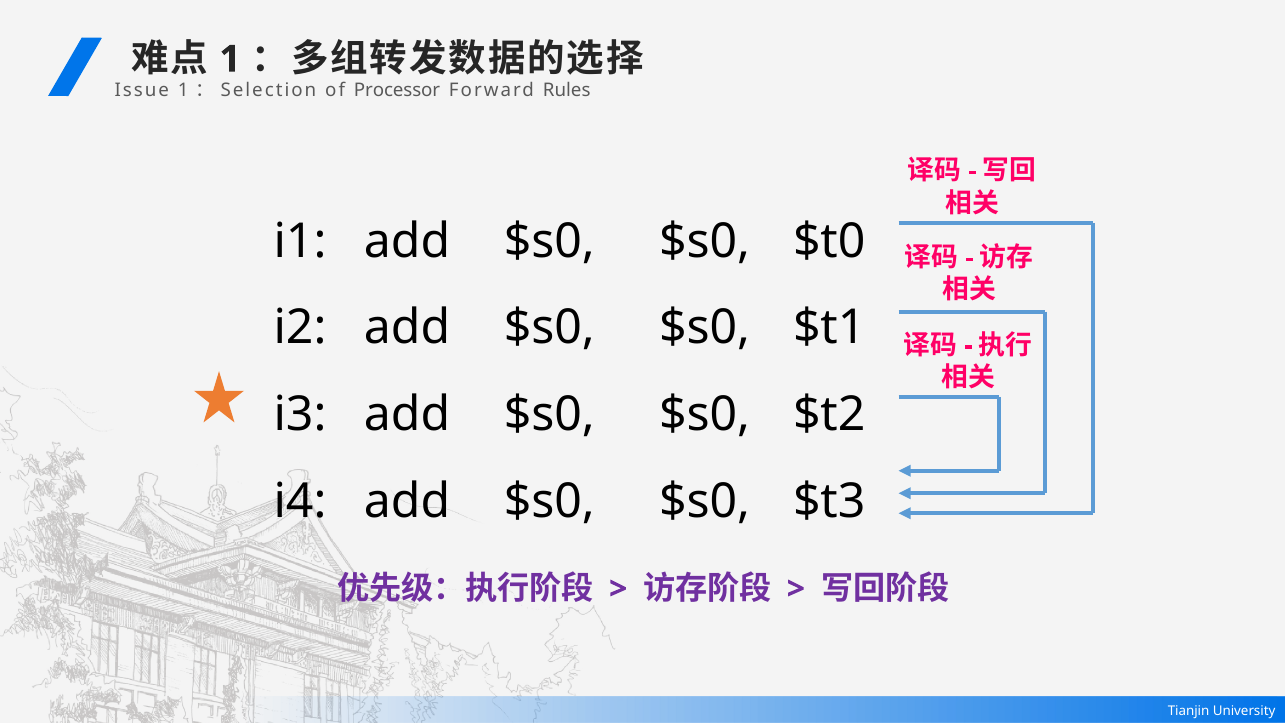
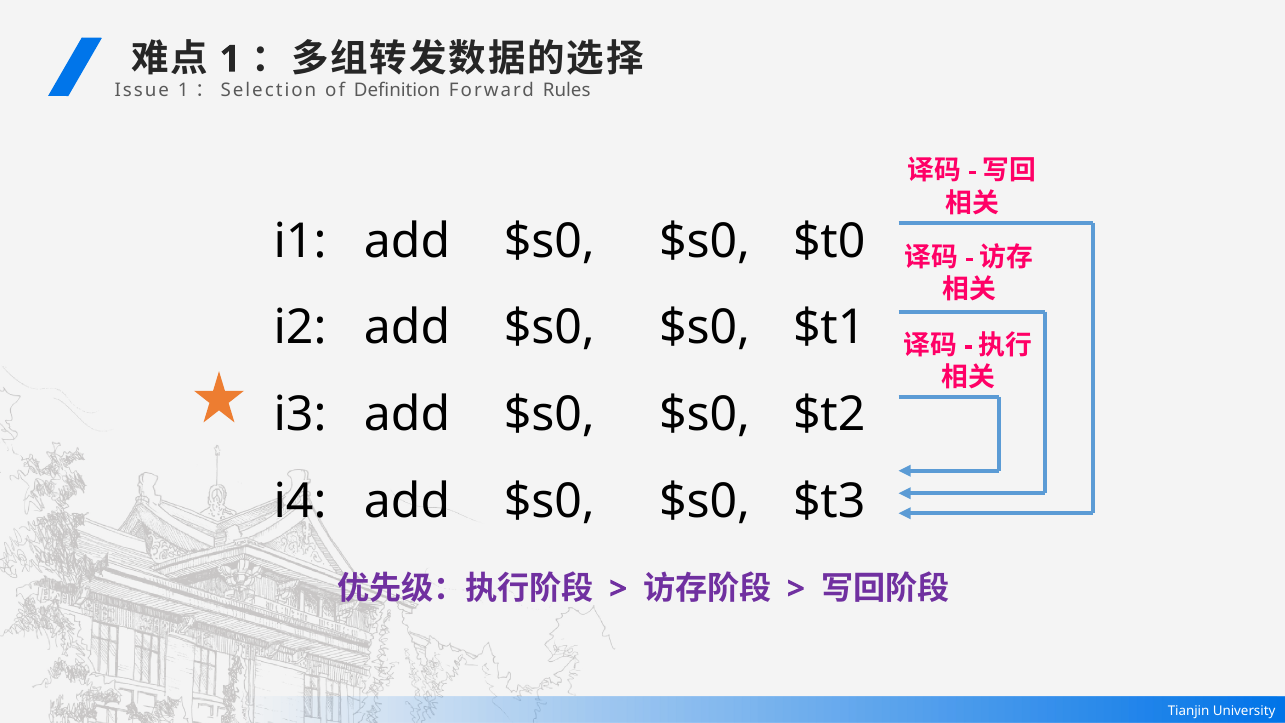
Processor: Processor -> Definition
